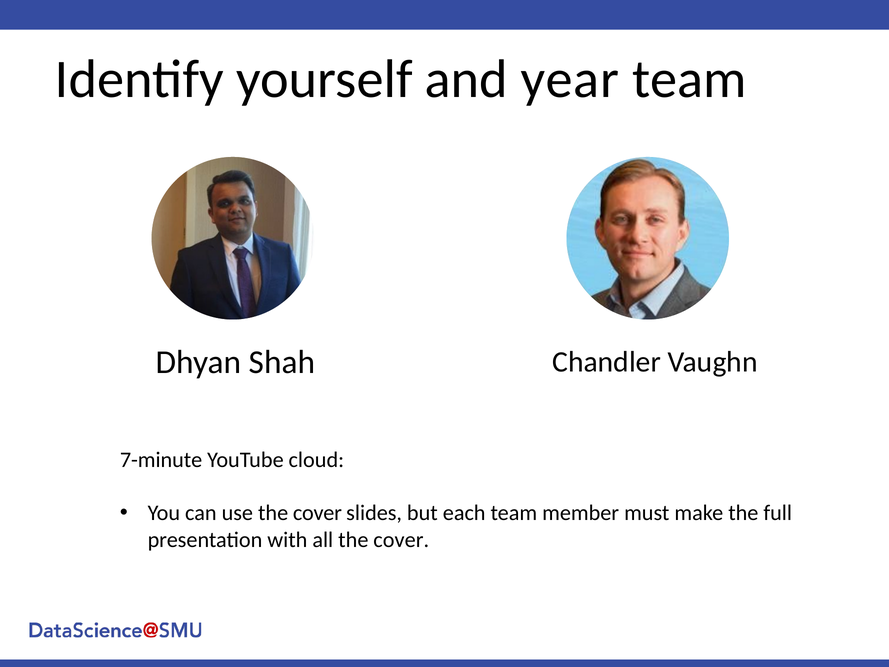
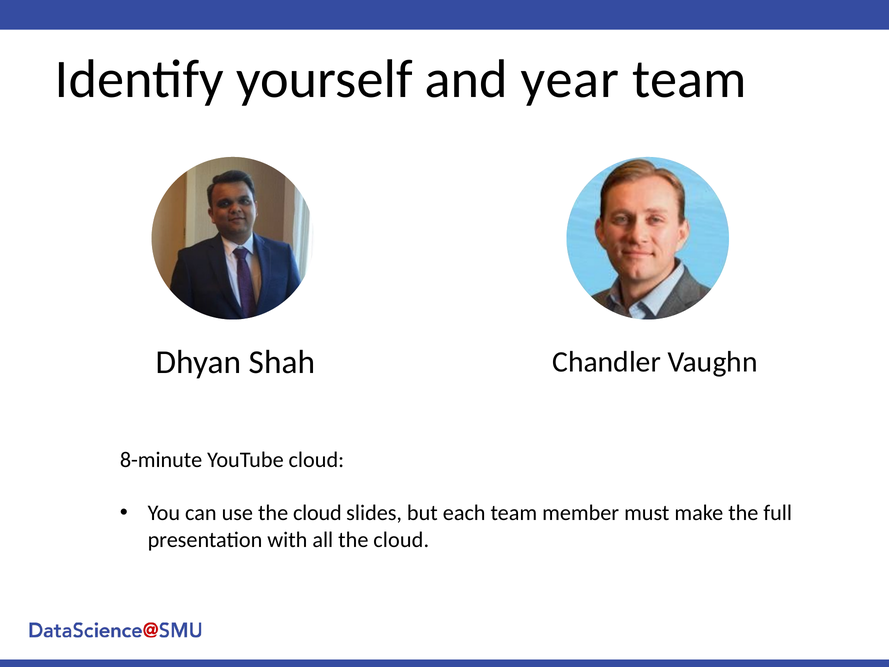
7-minute: 7-minute -> 8-minute
use the cover: cover -> cloud
all the cover: cover -> cloud
